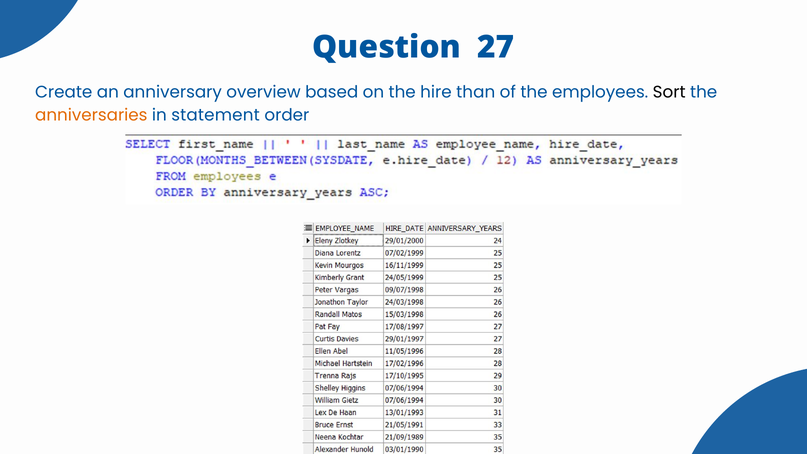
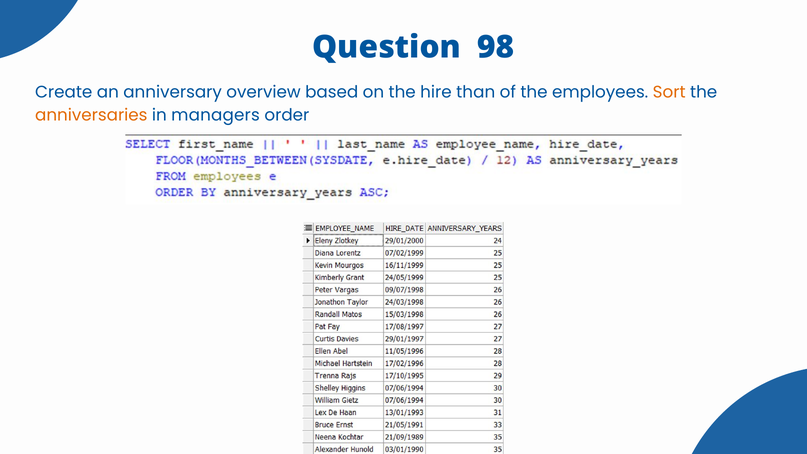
27: 27 -> 98
Sort colour: black -> orange
statement: statement -> managers
